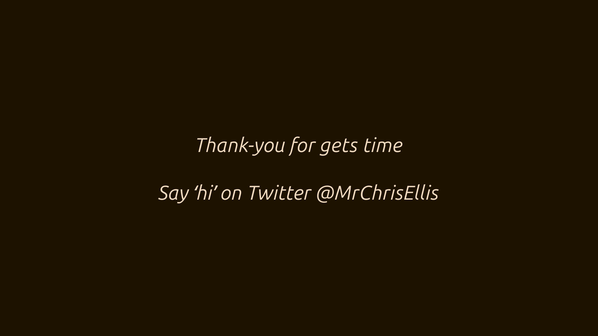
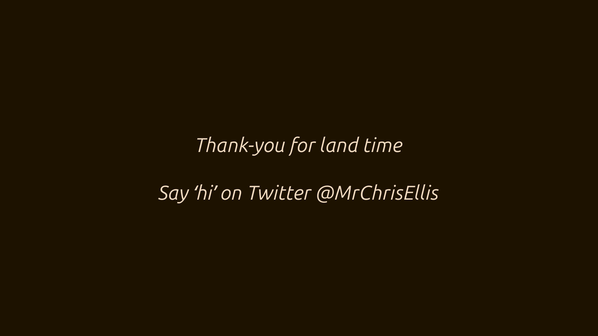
gets: gets -> land
